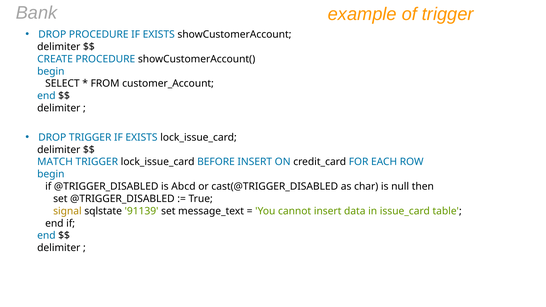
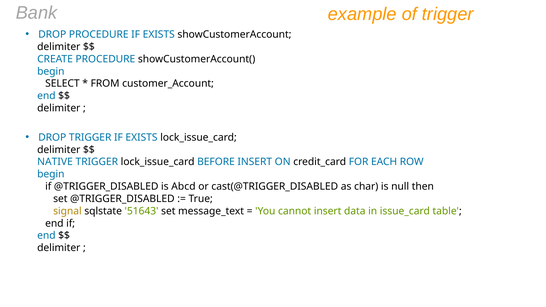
MATCH: MATCH -> NATIVE
91139: 91139 -> 51643
